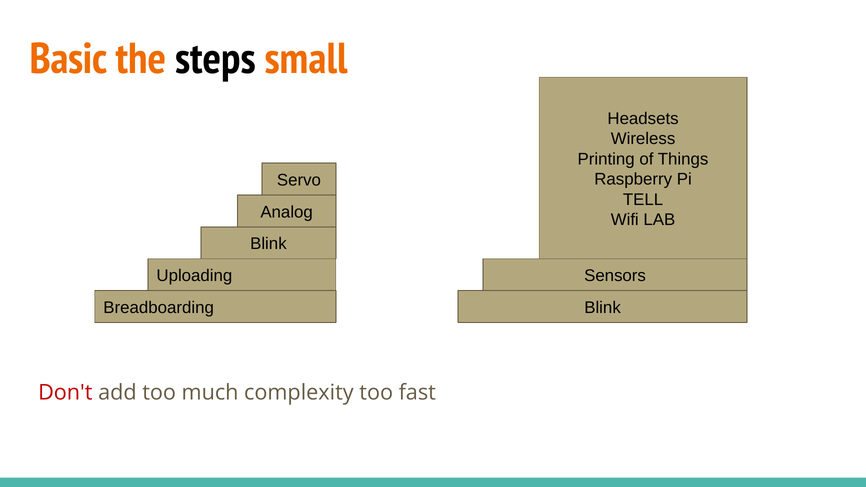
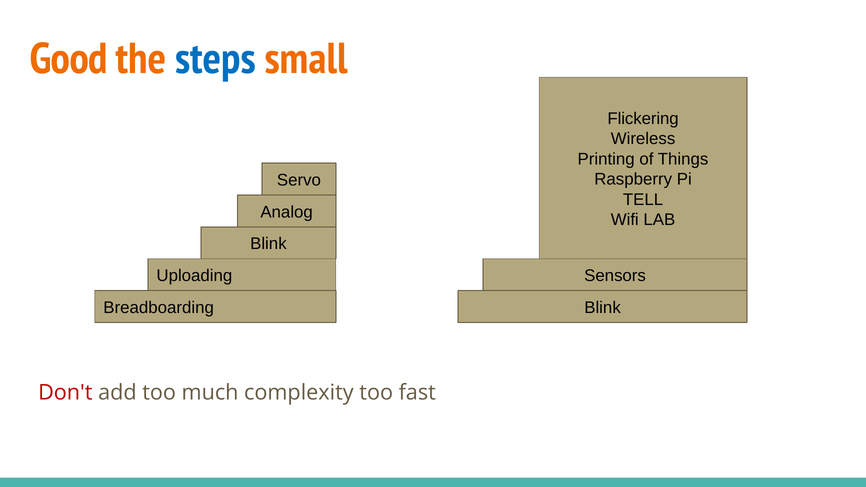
Basic: Basic -> Good
steps colour: black -> blue
Headsets: Headsets -> Flickering
